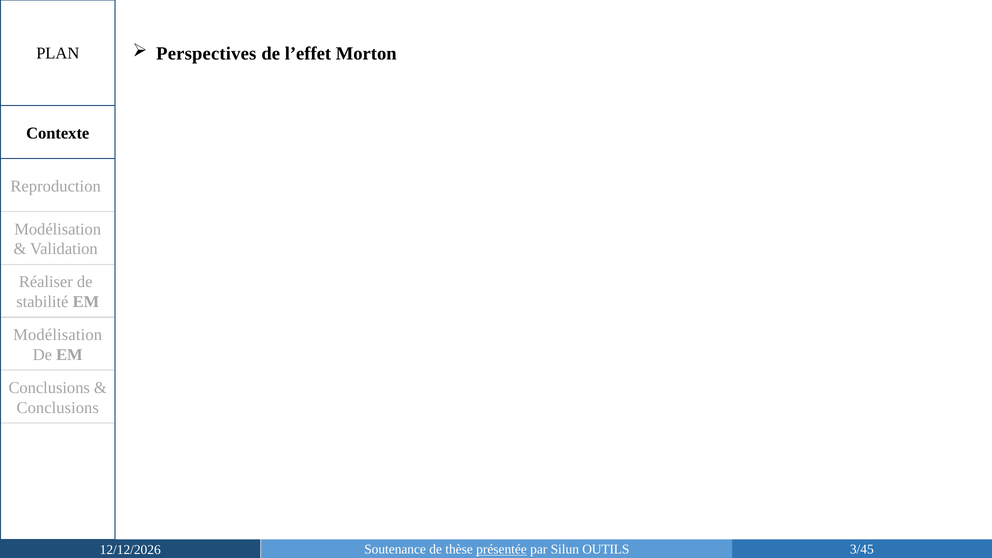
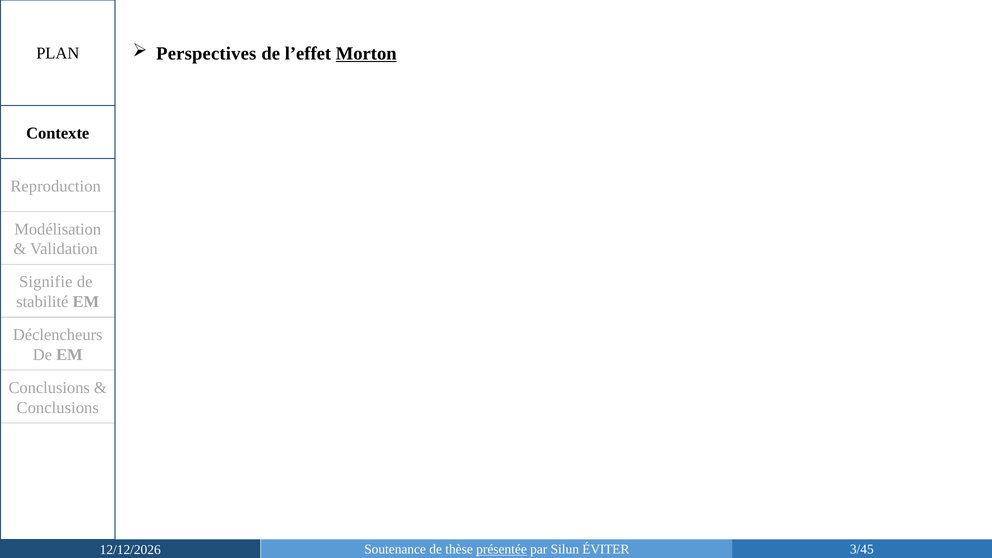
Morton underline: none -> present
Réaliser: Réaliser -> Signifie
Modélisation at (58, 335): Modélisation -> Déclencheurs
OUTILS: OUTILS -> ÉVITER
